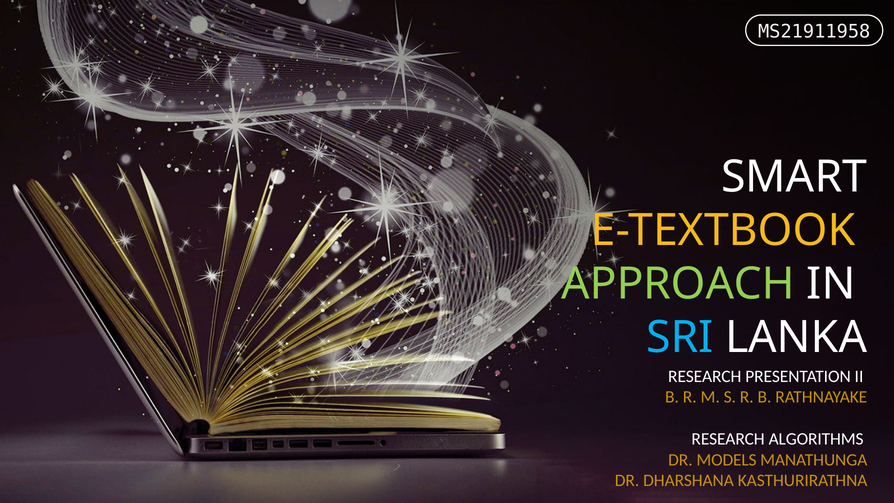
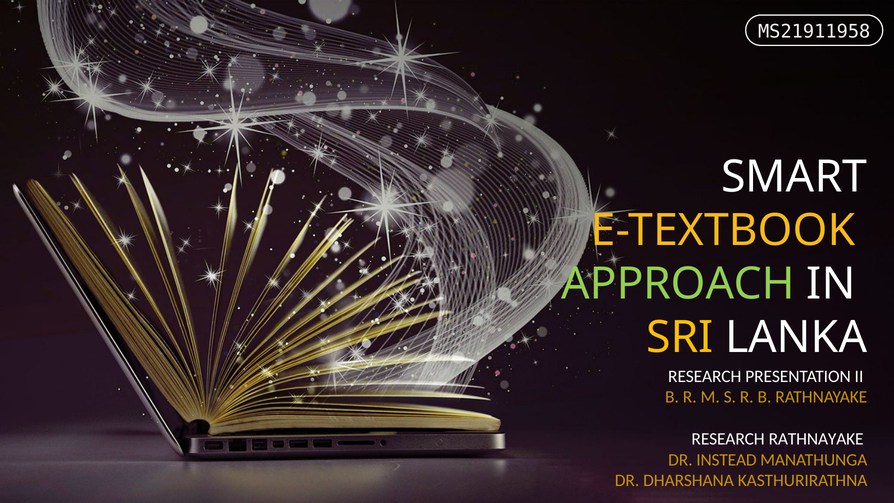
SRI colour: light blue -> yellow
RESEARCH ALGORITHMS: ALGORITHMS -> RATHNAYAKE
MODELS: MODELS -> INSTEAD
